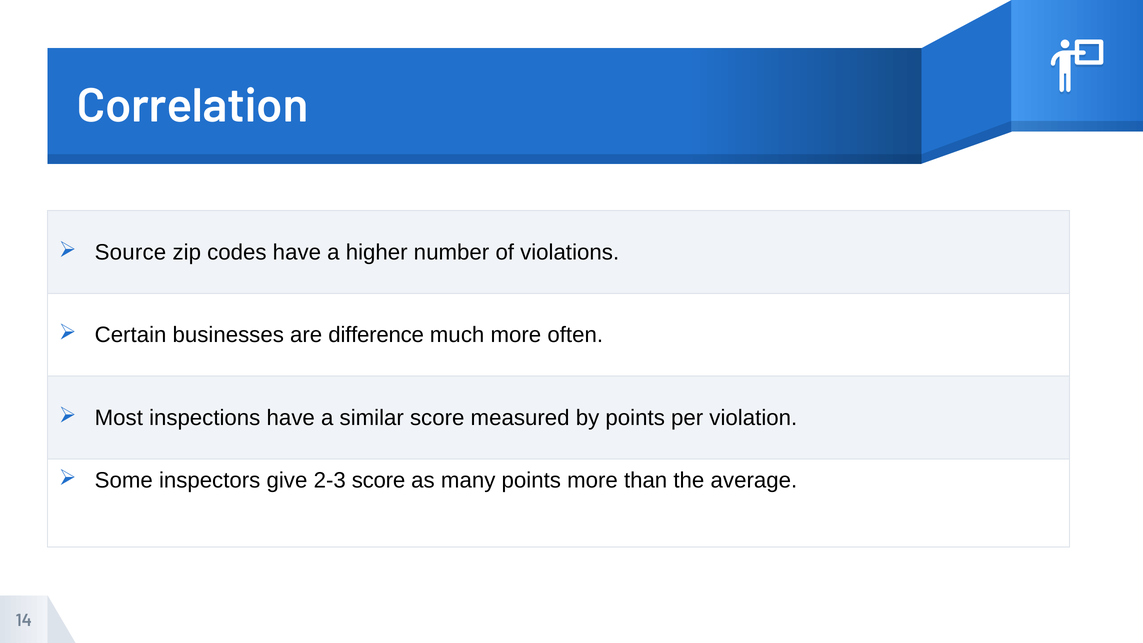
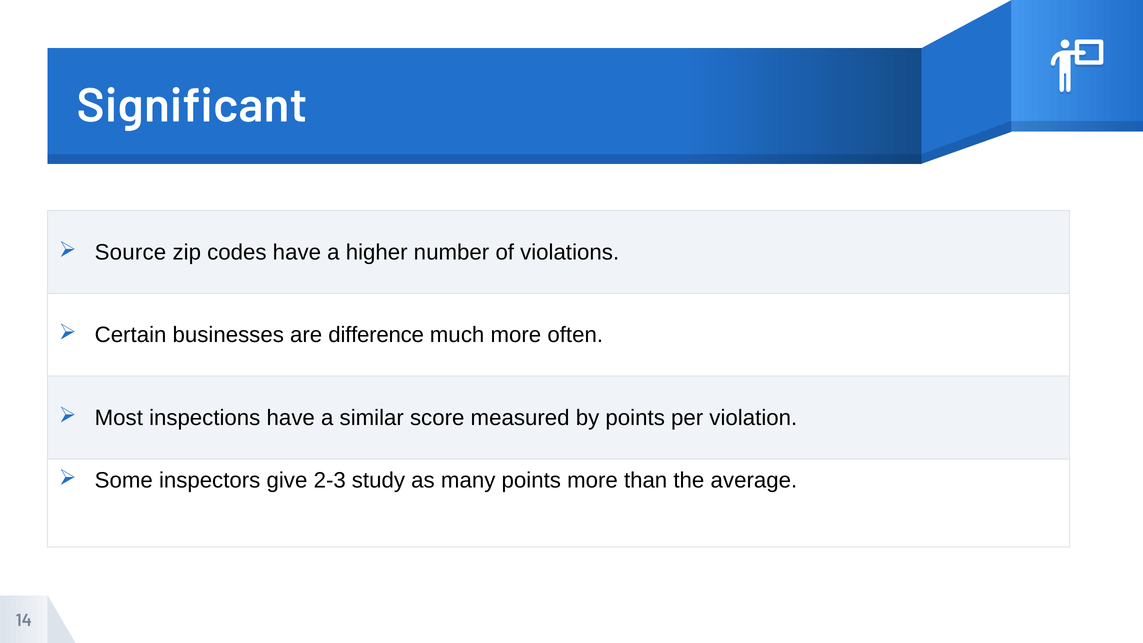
Correlation: Correlation -> Significant
2-3 score: score -> study
